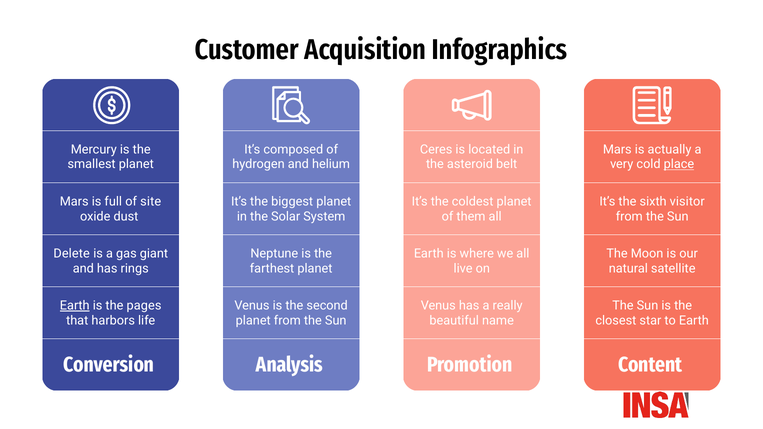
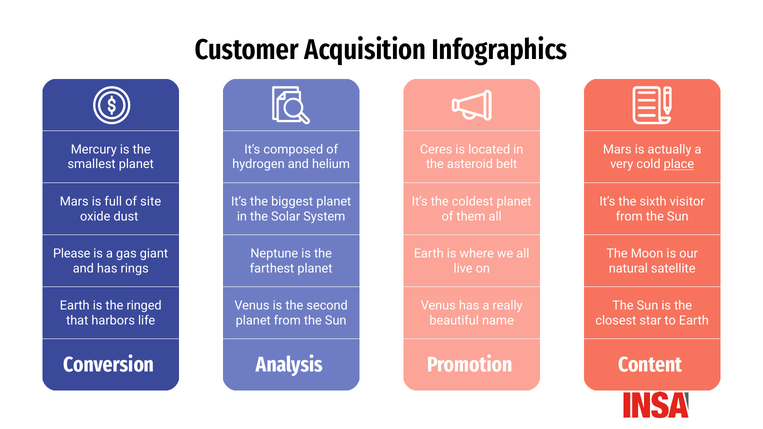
Delete: Delete -> Please
Earth at (75, 306) underline: present -> none
pages: pages -> ringed
